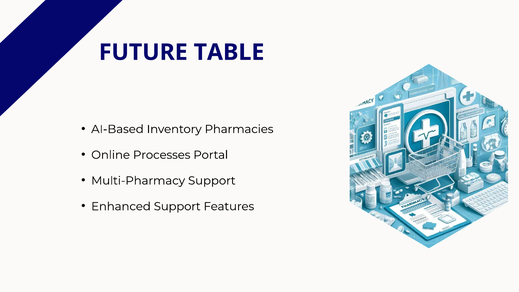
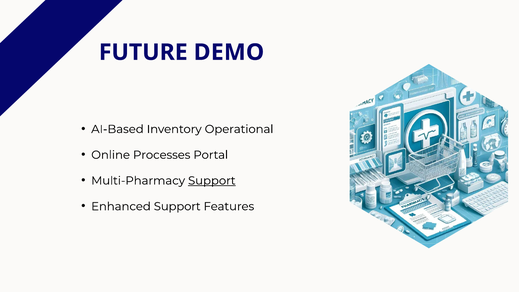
TABLE: TABLE -> DEMO
Pharmacies: Pharmacies -> Operational
Support at (212, 181) underline: none -> present
